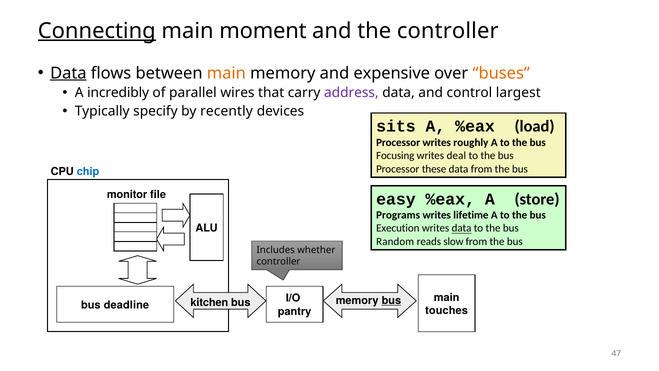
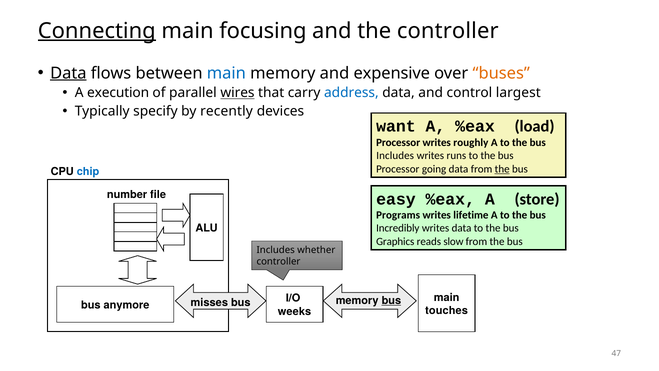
moment: moment -> focusing
main at (226, 73) colour: orange -> blue
incredibly: incredibly -> execution
wires underline: none -> present
address colour: purple -> blue
sits: sits -> want
Focusing at (395, 156): Focusing -> Includes
deal: deal -> runs
these: these -> going
the at (502, 169) underline: none -> present
monitor: monitor -> number
Execution: Execution -> Incredibly
data at (462, 228) underline: present -> none
Random: Random -> Graphics
kitchen: kitchen -> misses
deadline: deadline -> anymore
pantry: pantry -> weeks
